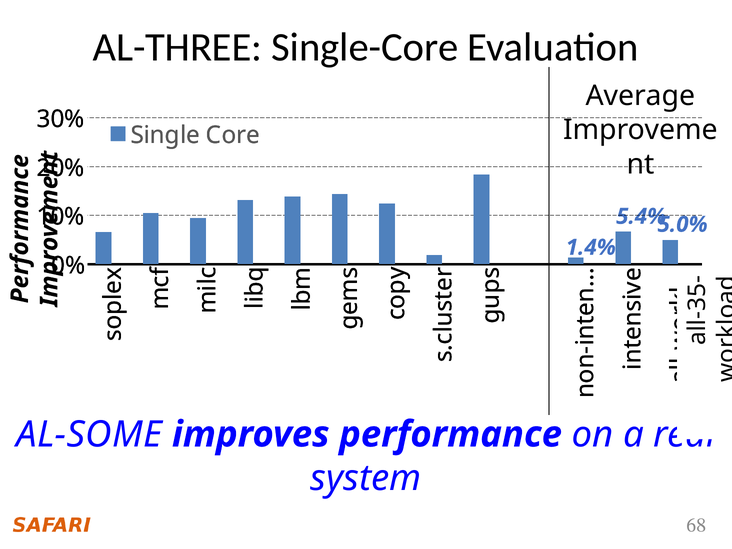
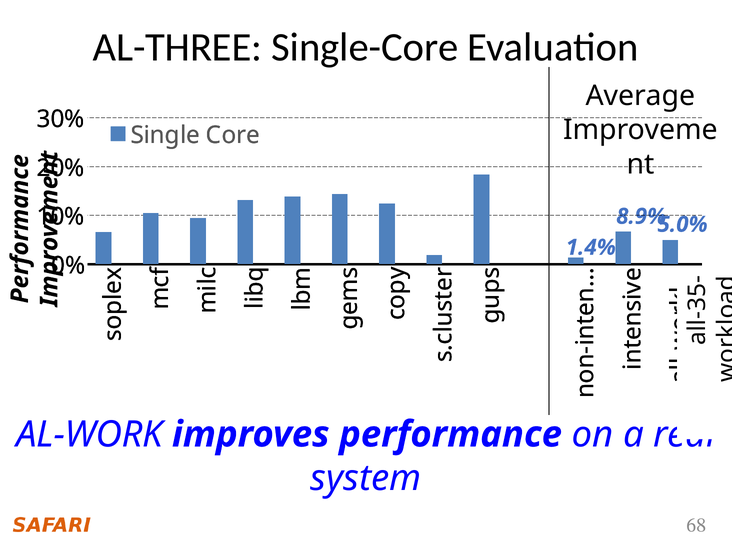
5.4%: 5.4% -> 8.9%
AL-SOME: AL-SOME -> AL-WORK
